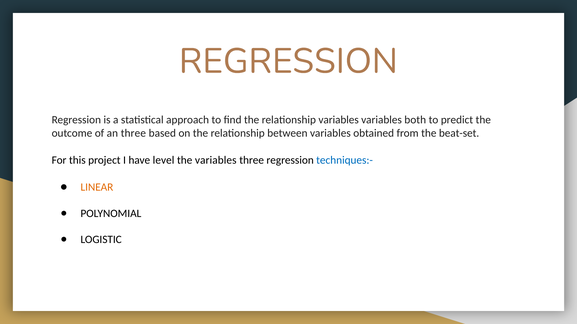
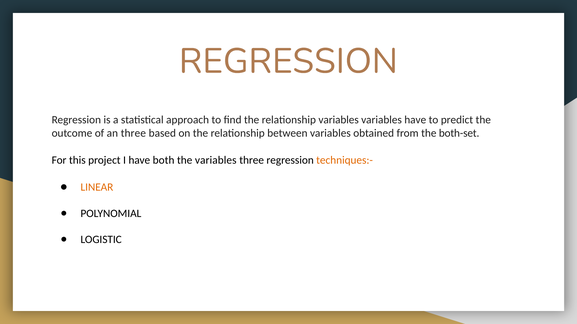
variables both: both -> have
beat-set: beat-set -> both-set
level: level -> both
techniques:- colour: blue -> orange
